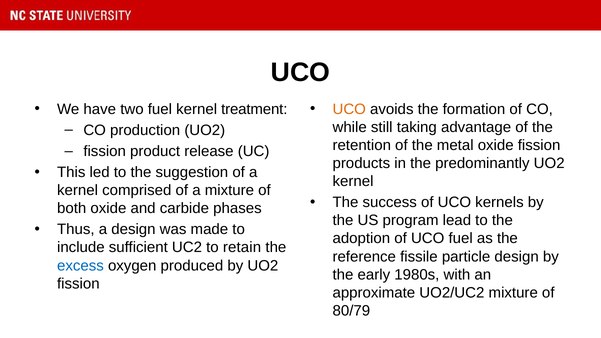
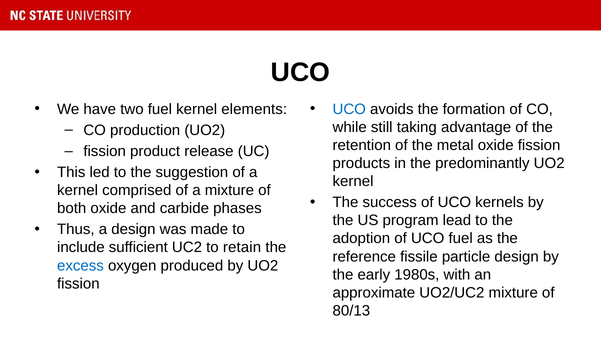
treatment: treatment -> elements
UCO at (349, 109) colour: orange -> blue
80/79: 80/79 -> 80/13
